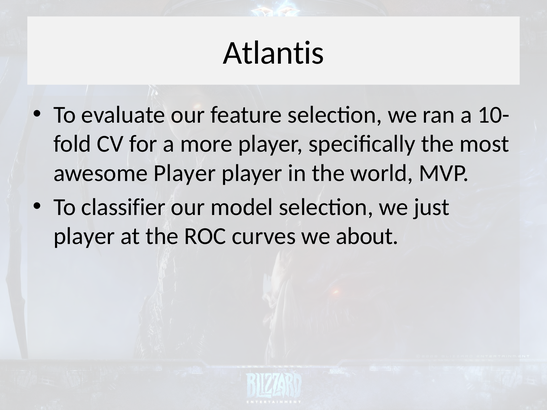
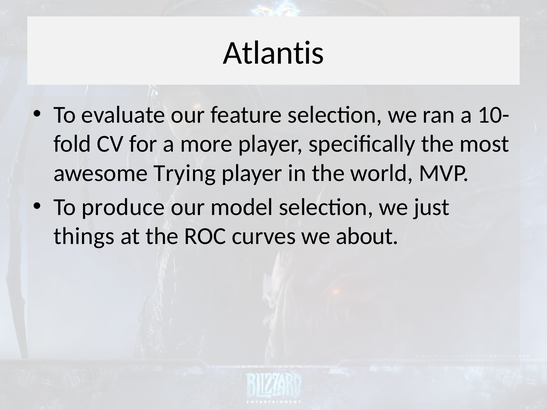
awesome Player: Player -> Trying
classifier: classifier -> produce
player at (84, 236): player -> things
